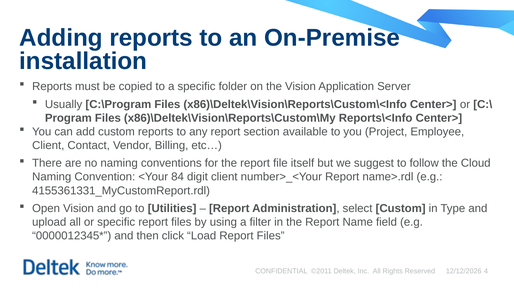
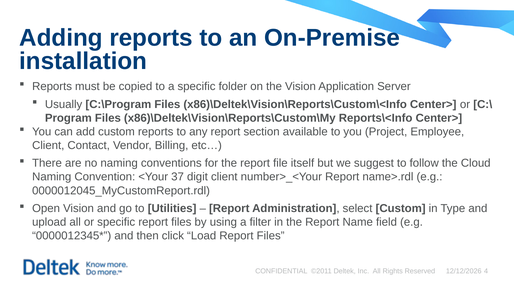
84: 84 -> 37
4155361331_MyCustomReport.rdl: 4155361331_MyCustomReport.rdl -> 0000012045_MyCustomReport.rdl
